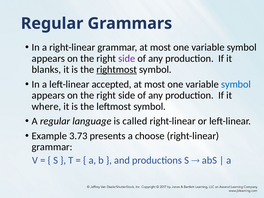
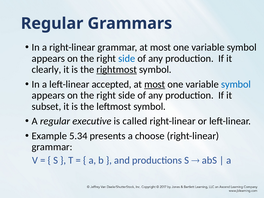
side at (127, 58) colour: purple -> blue
blanks: blanks -> clearly
most at (155, 84) underline: none -> present
where: where -> subset
language: language -> executive
3.73: 3.73 -> 5.34
